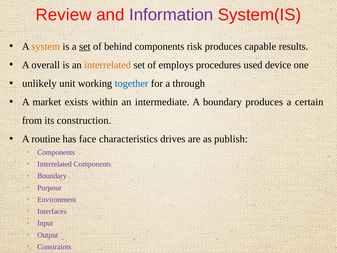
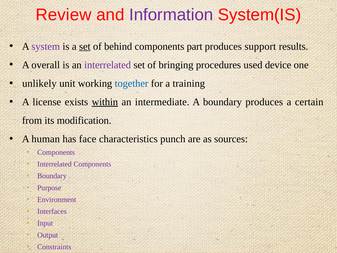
system colour: orange -> purple
risk: risk -> part
capable: capable -> support
interrelated at (108, 65) colour: orange -> purple
employs: employs -> bringing
through: through -> training
market: market -> license
within underline: none -> present
construction: construction -> modification
routine: routine -> human
drives: drives -> punch
publish: publish -> sources
